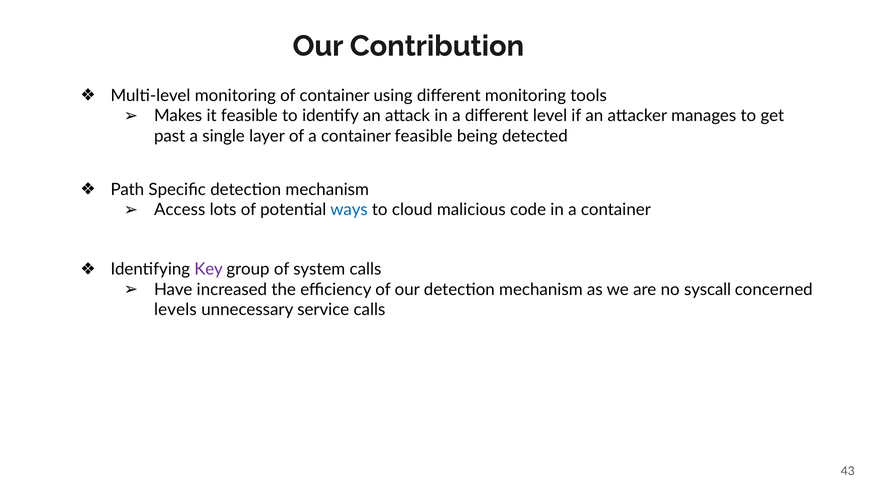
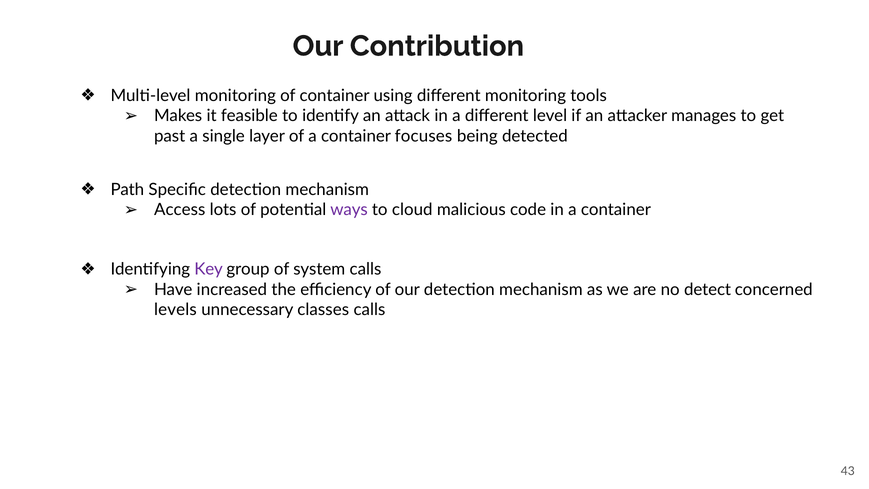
container feasible: feasible -> focuses
ways colour: blue -> purple
syscall: syscall -> detect
service: service -> classes
